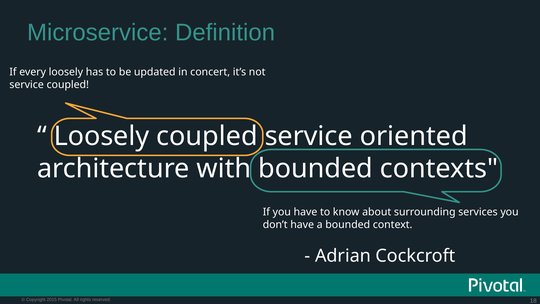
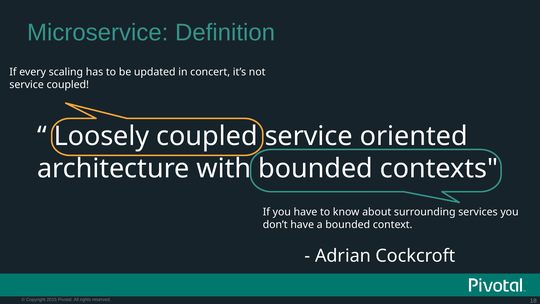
every loosely: loosely -> scaling
